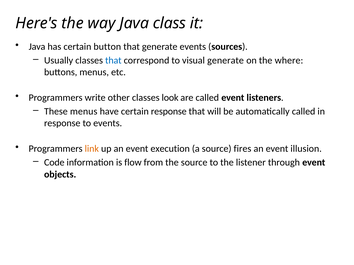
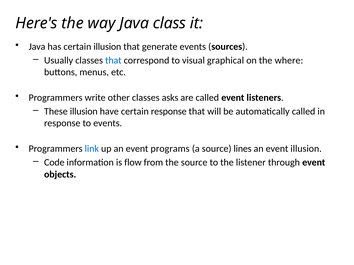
certain button: button -> illusion
visual generate: generate -> graphical
look: look -> asks
These menus: menus -> illusion
link colour: orange -> blue
execution: execution -> programs
fires: fires -> lines
